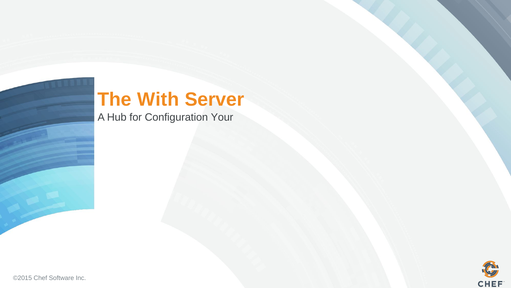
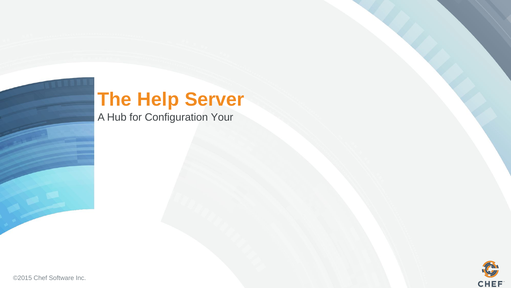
With: With -> Help
